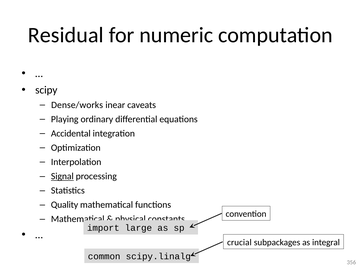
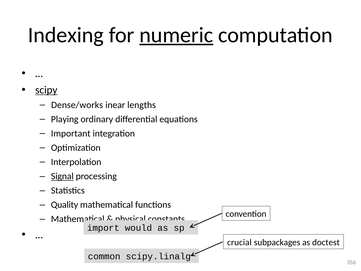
Residual: Residual -> Indexing
numeric underline: none -> present
scipy underline: none -> present
caveats: caveats -> lengths
Accidental: Accidental -> Important
large: large -> would
integral: integral -> doctest
